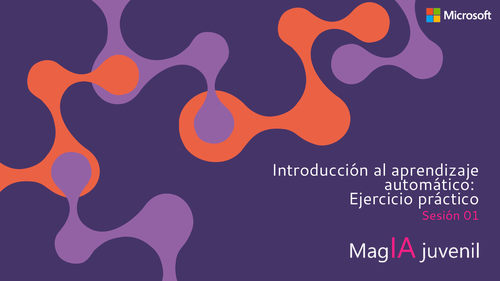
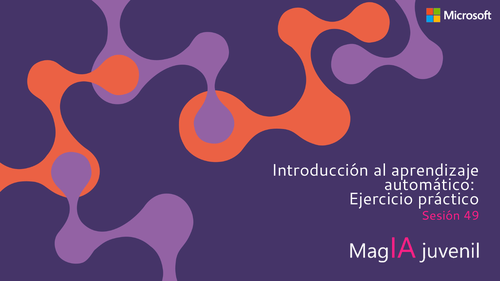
01: 01 -> 49
